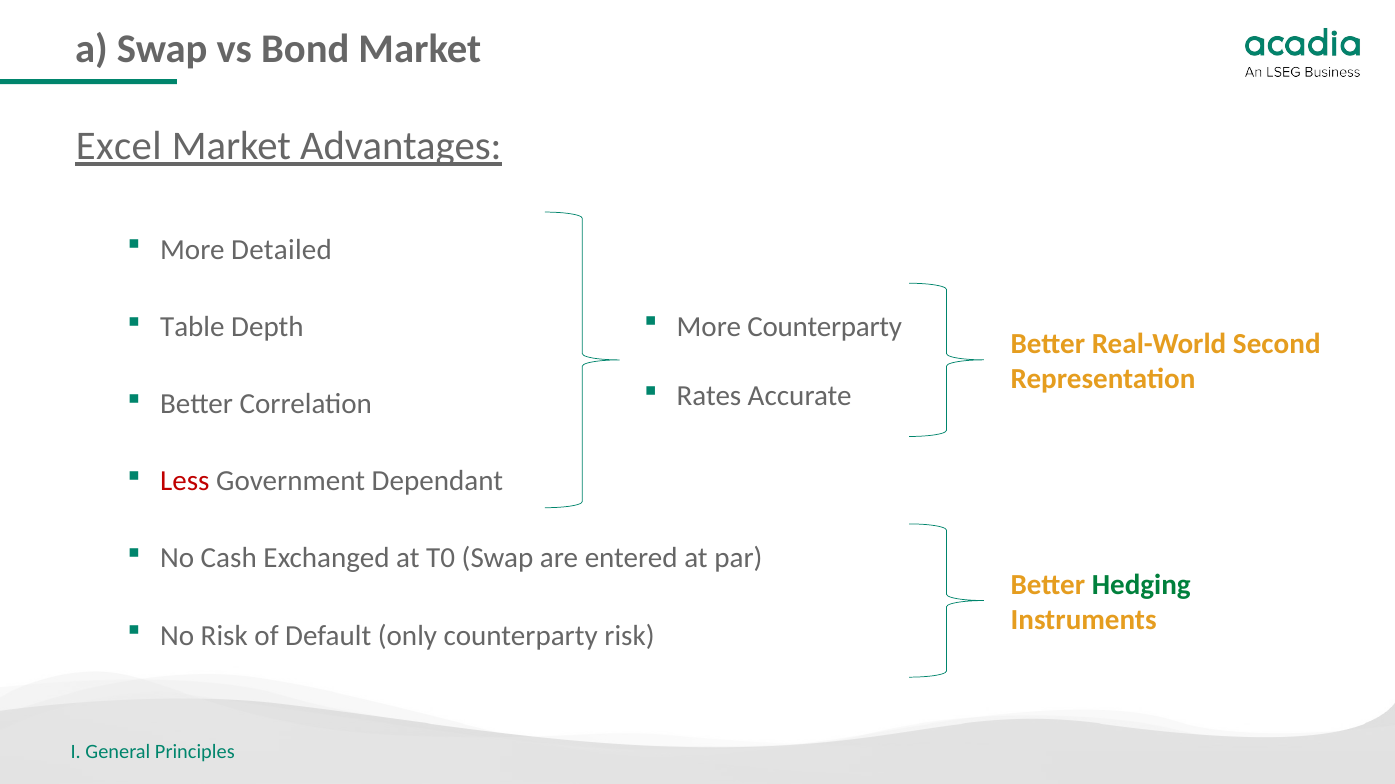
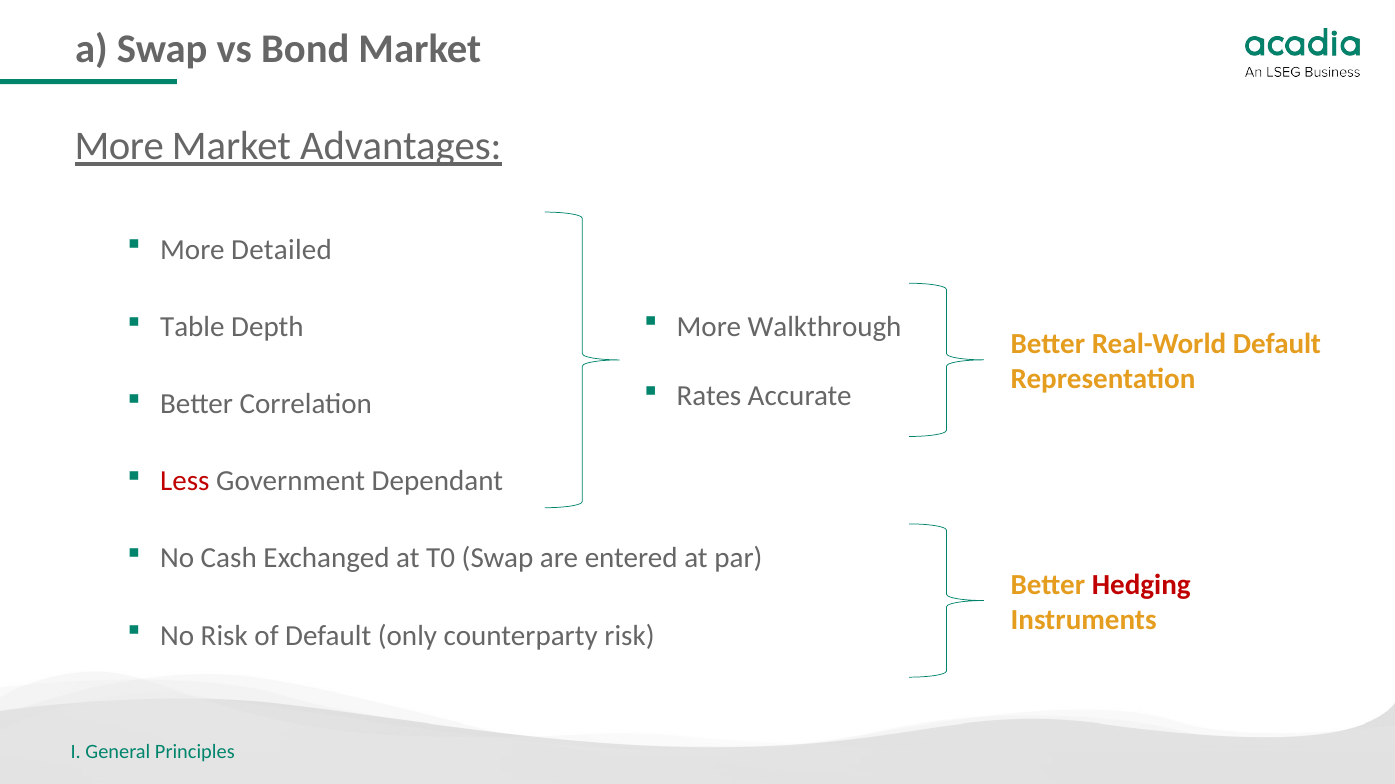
Excel at (119, 146): Excel -> More
More Counterparty: Counterparty -> Walkthrough
Real-World Second: Second -> Default
Hedging colour: green -> red
